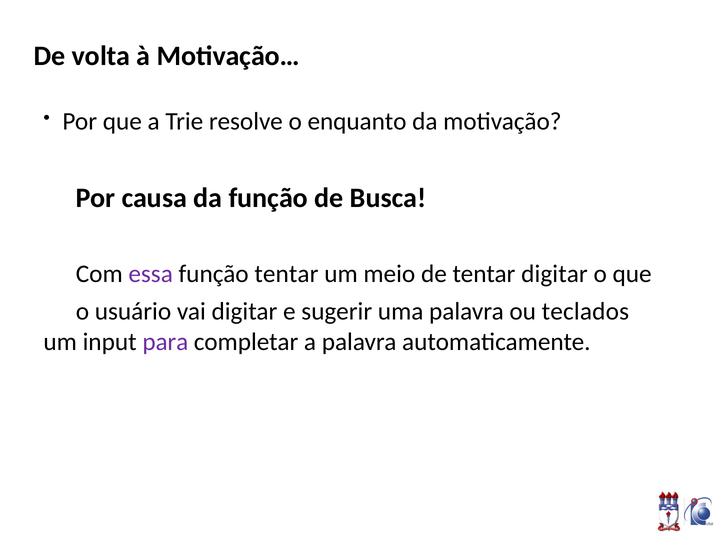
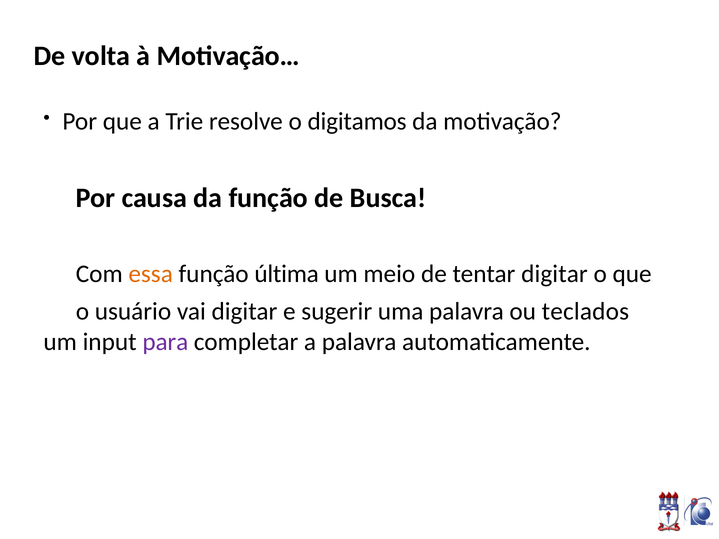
enquanto: enquanto -> digitamos
essa colour: purple -> orange
função tentar: tentar -> última
